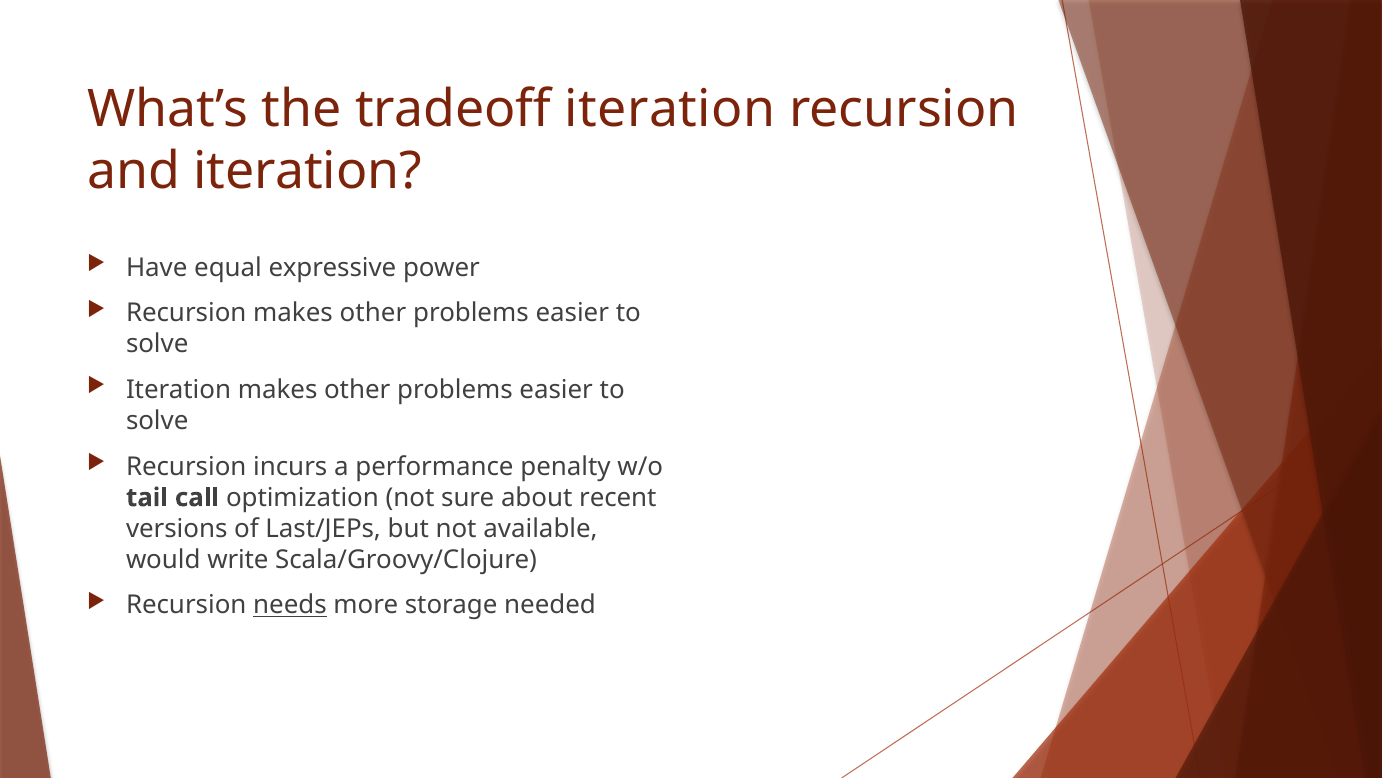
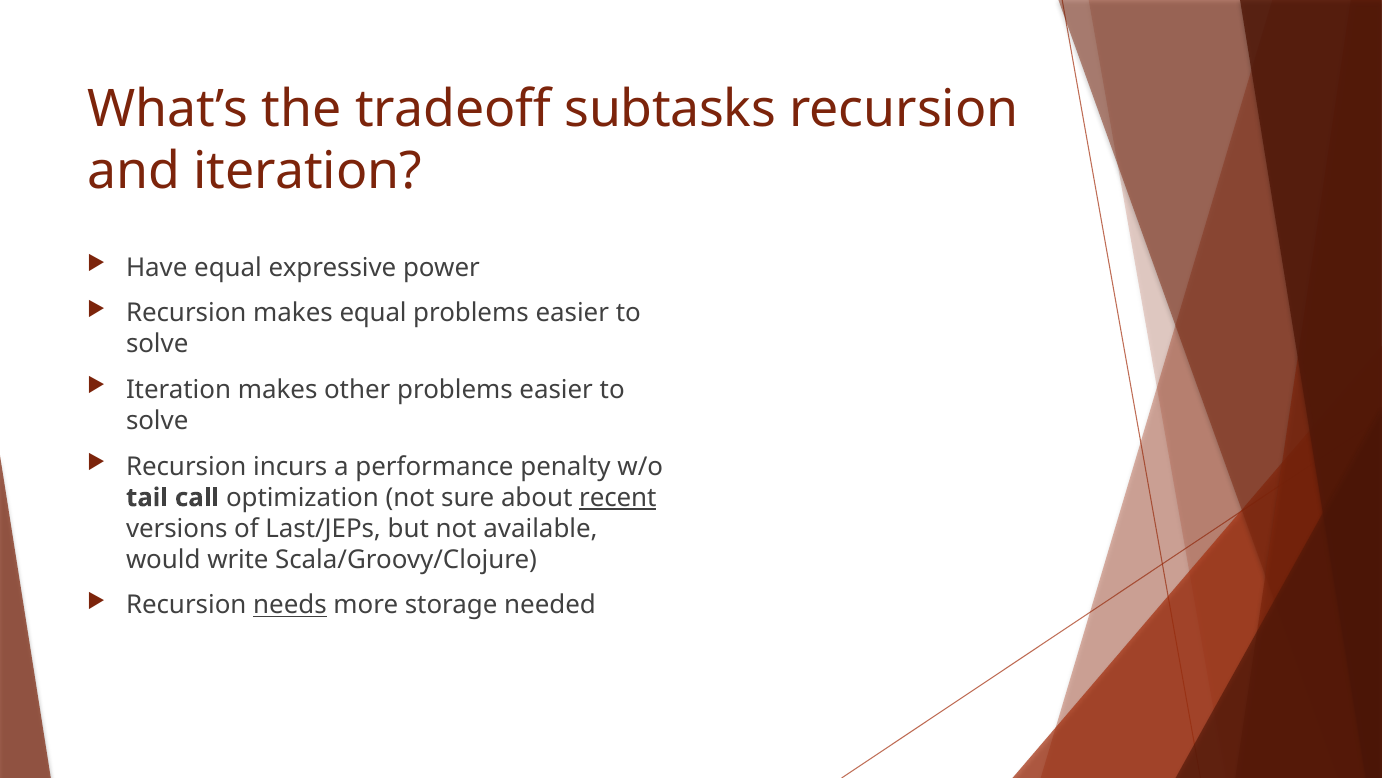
tradeoff iteration: iteration -> subtasks
Recursion makes other: other -> equal
recent underline: none -> present
